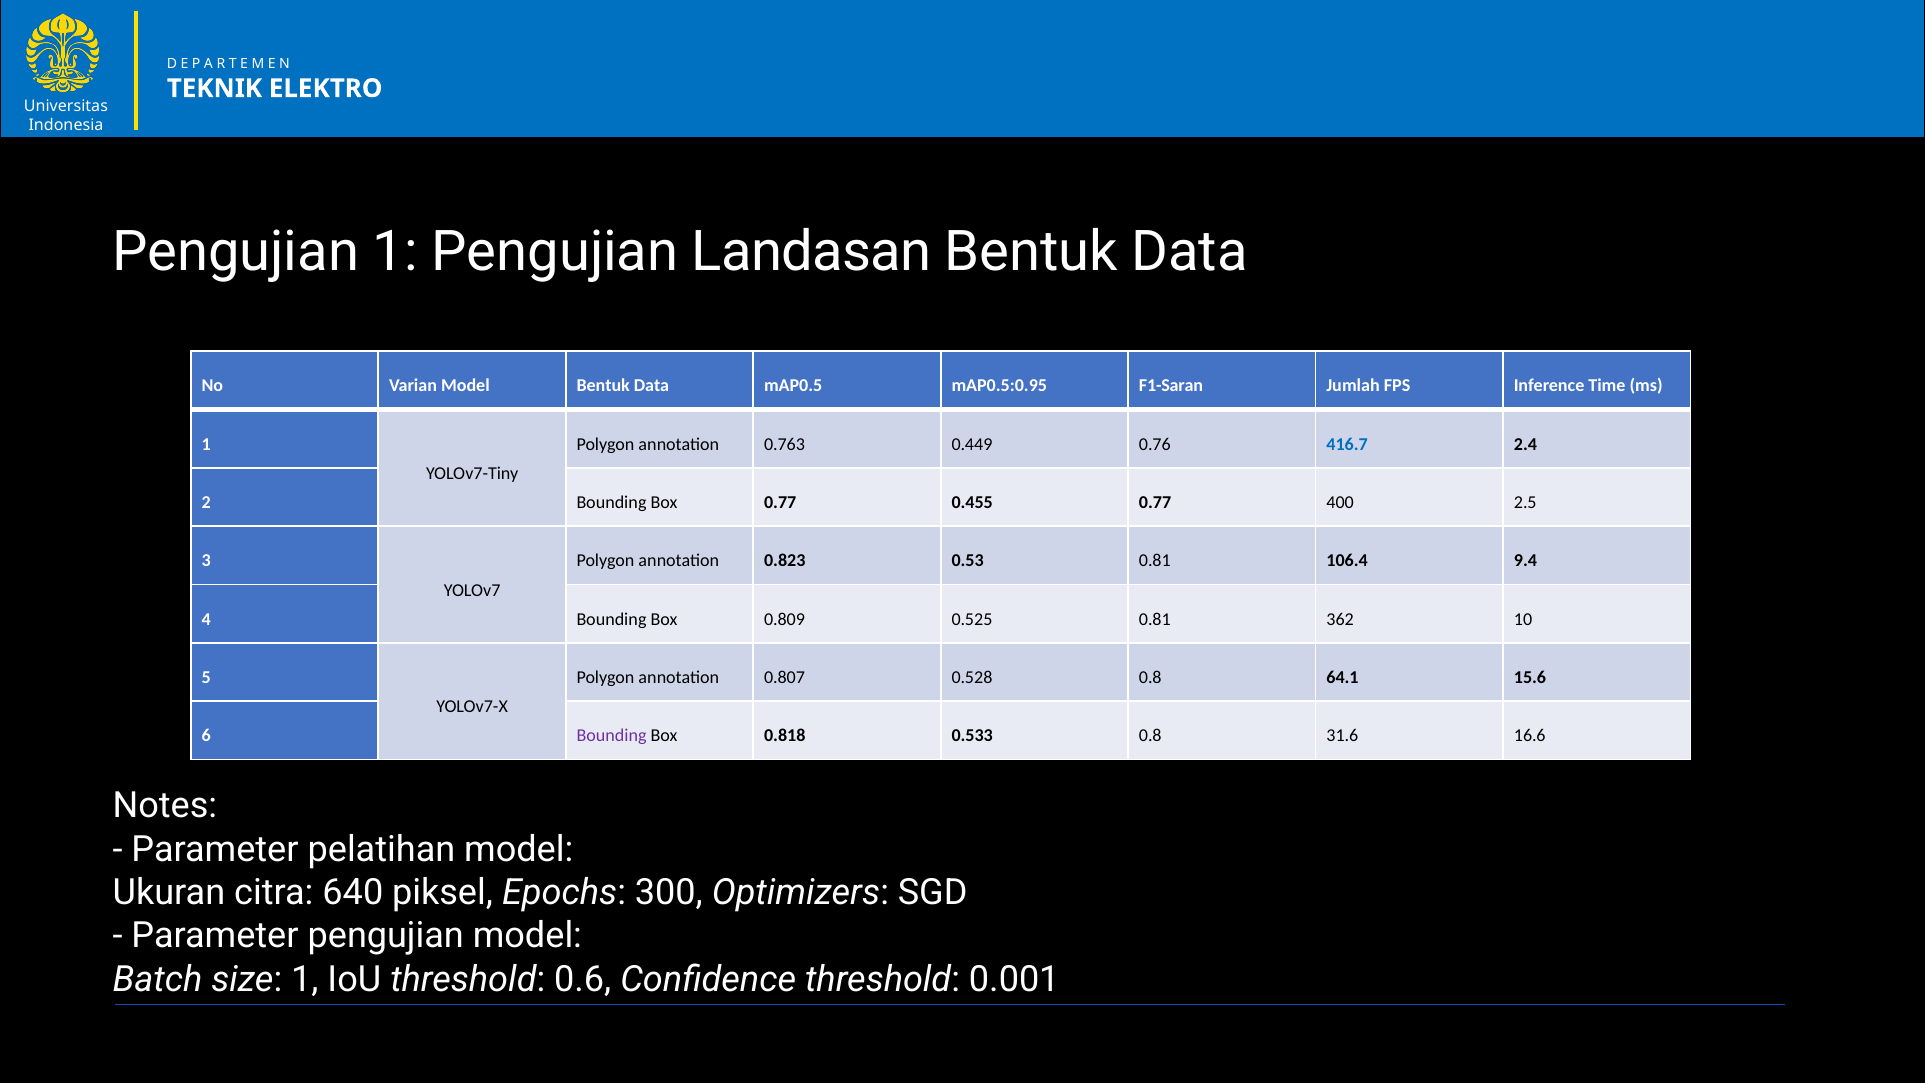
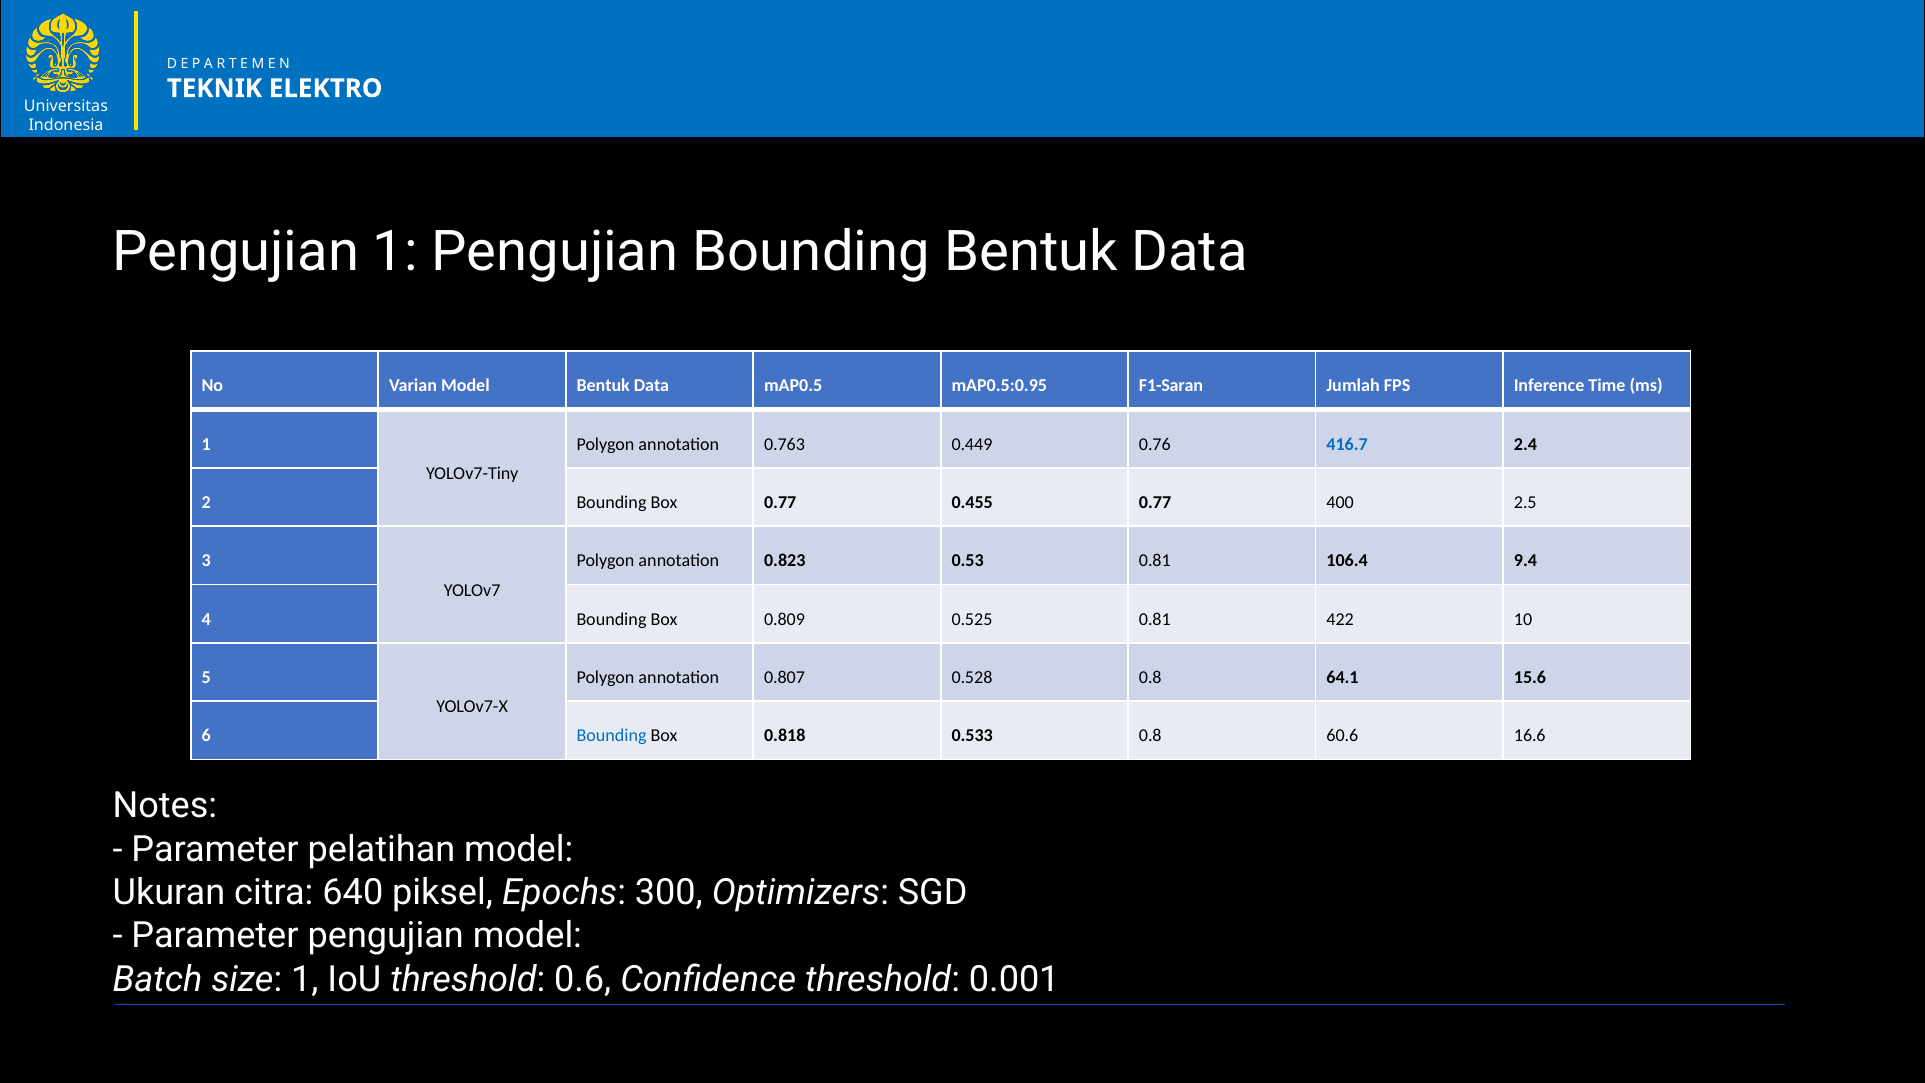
Pengujian Landasan: Landasan -> Bounding
362: 362 -> 422
Bounding at (612, 736) colour: purple -> blue
31.6: 31.6 -> 60.6
